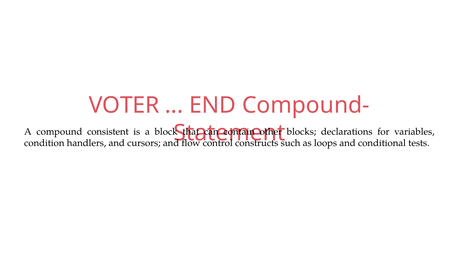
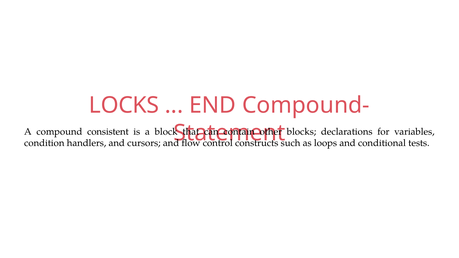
VOTER: VOTER -> LOCKS
